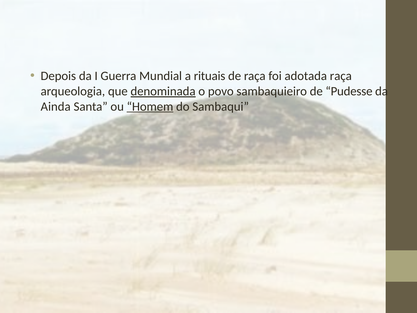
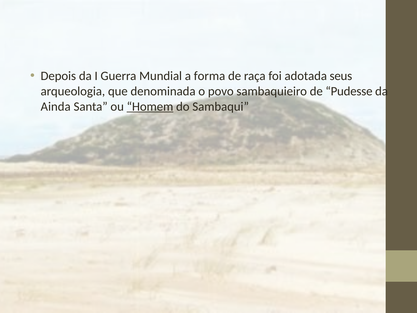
rituais: rituais -> forma
adotada raça: raça -> seus
denominada underline: present -> none
